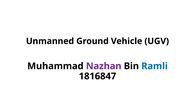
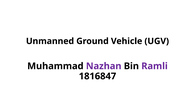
Ramli colour: blue -> purple
